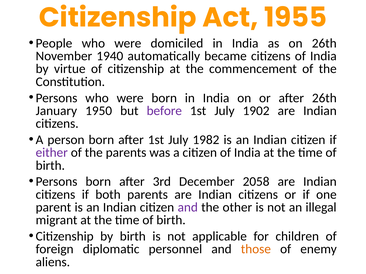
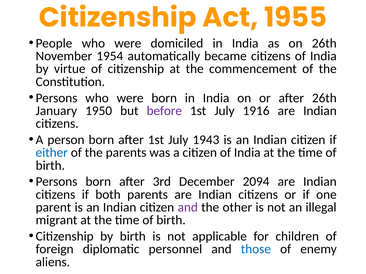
1940: 1940 -> 1954
1902: 1902 -> 1916
1982: 1982 -> 1943
either colour: purple -> blue
2058: 2058 -> 2094
those colour: orange -> blue
